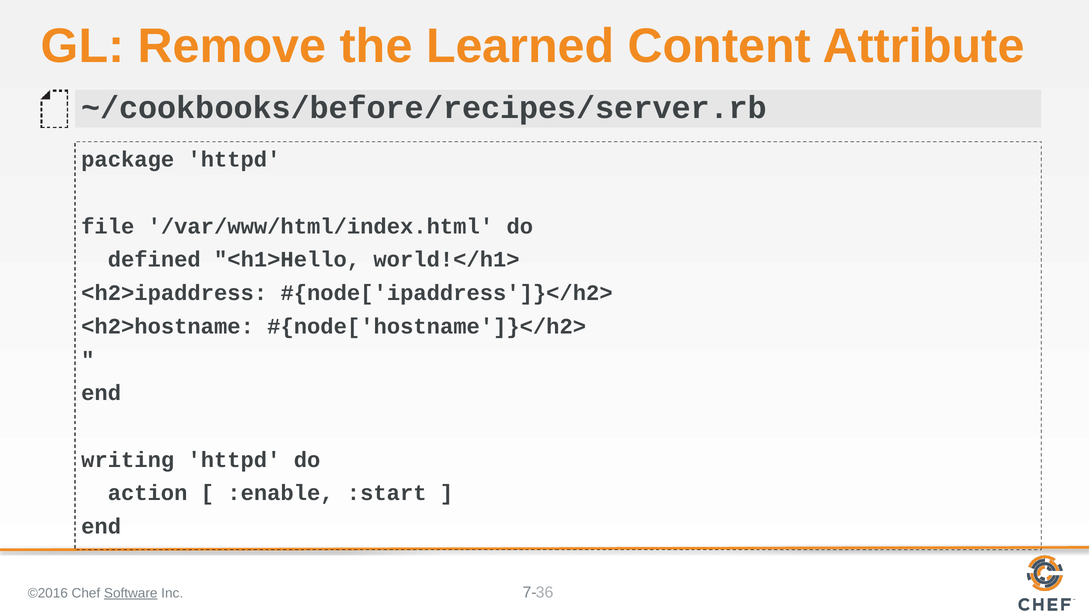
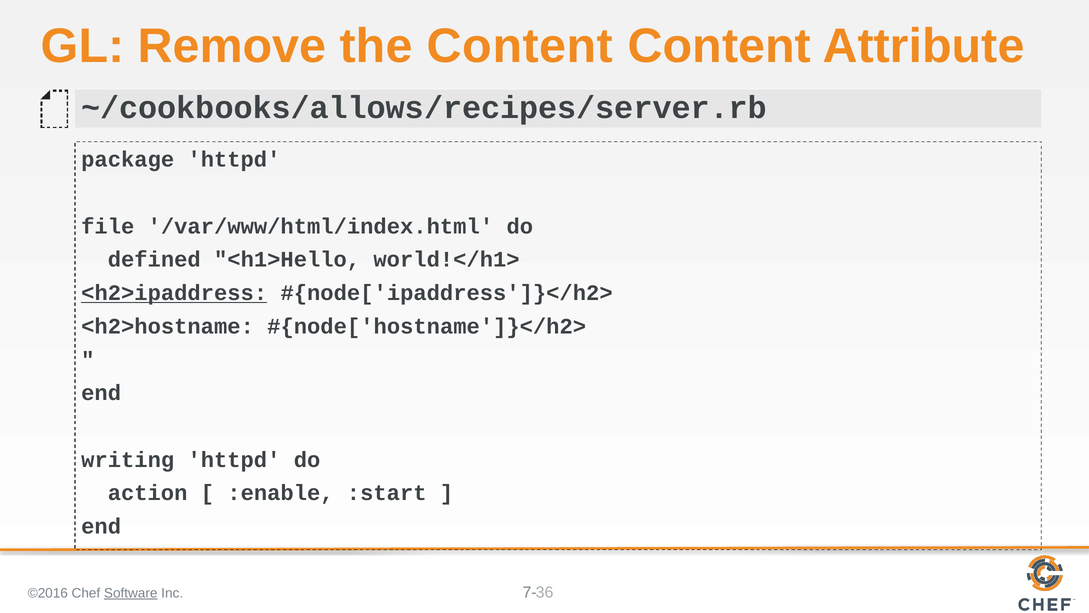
the Learned: Learned -> Content
~/cookbooks/before/recipes/server.rb: ~/cookbooks/before/recipes/server.rb -> ~/cookbooks/allows/recipes/server.rb
<h2>ipaddress underline: none -> present
